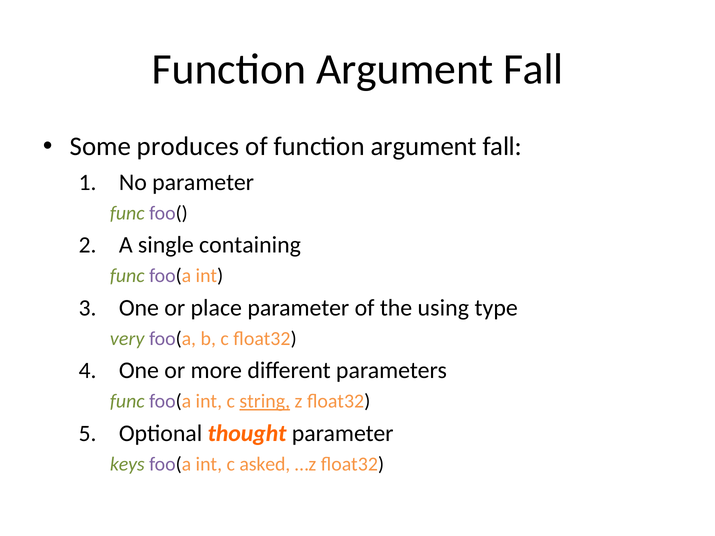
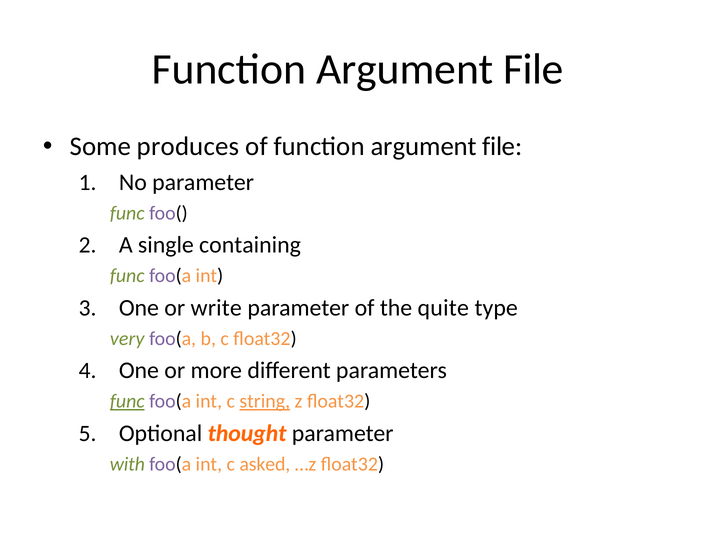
Fall at (533, 69): Fall -> File
of function argument fall: fall -> file
place: place -> write
using: using -> quite
func at (127, 401) underline: none -> present
keys: keys -> with
